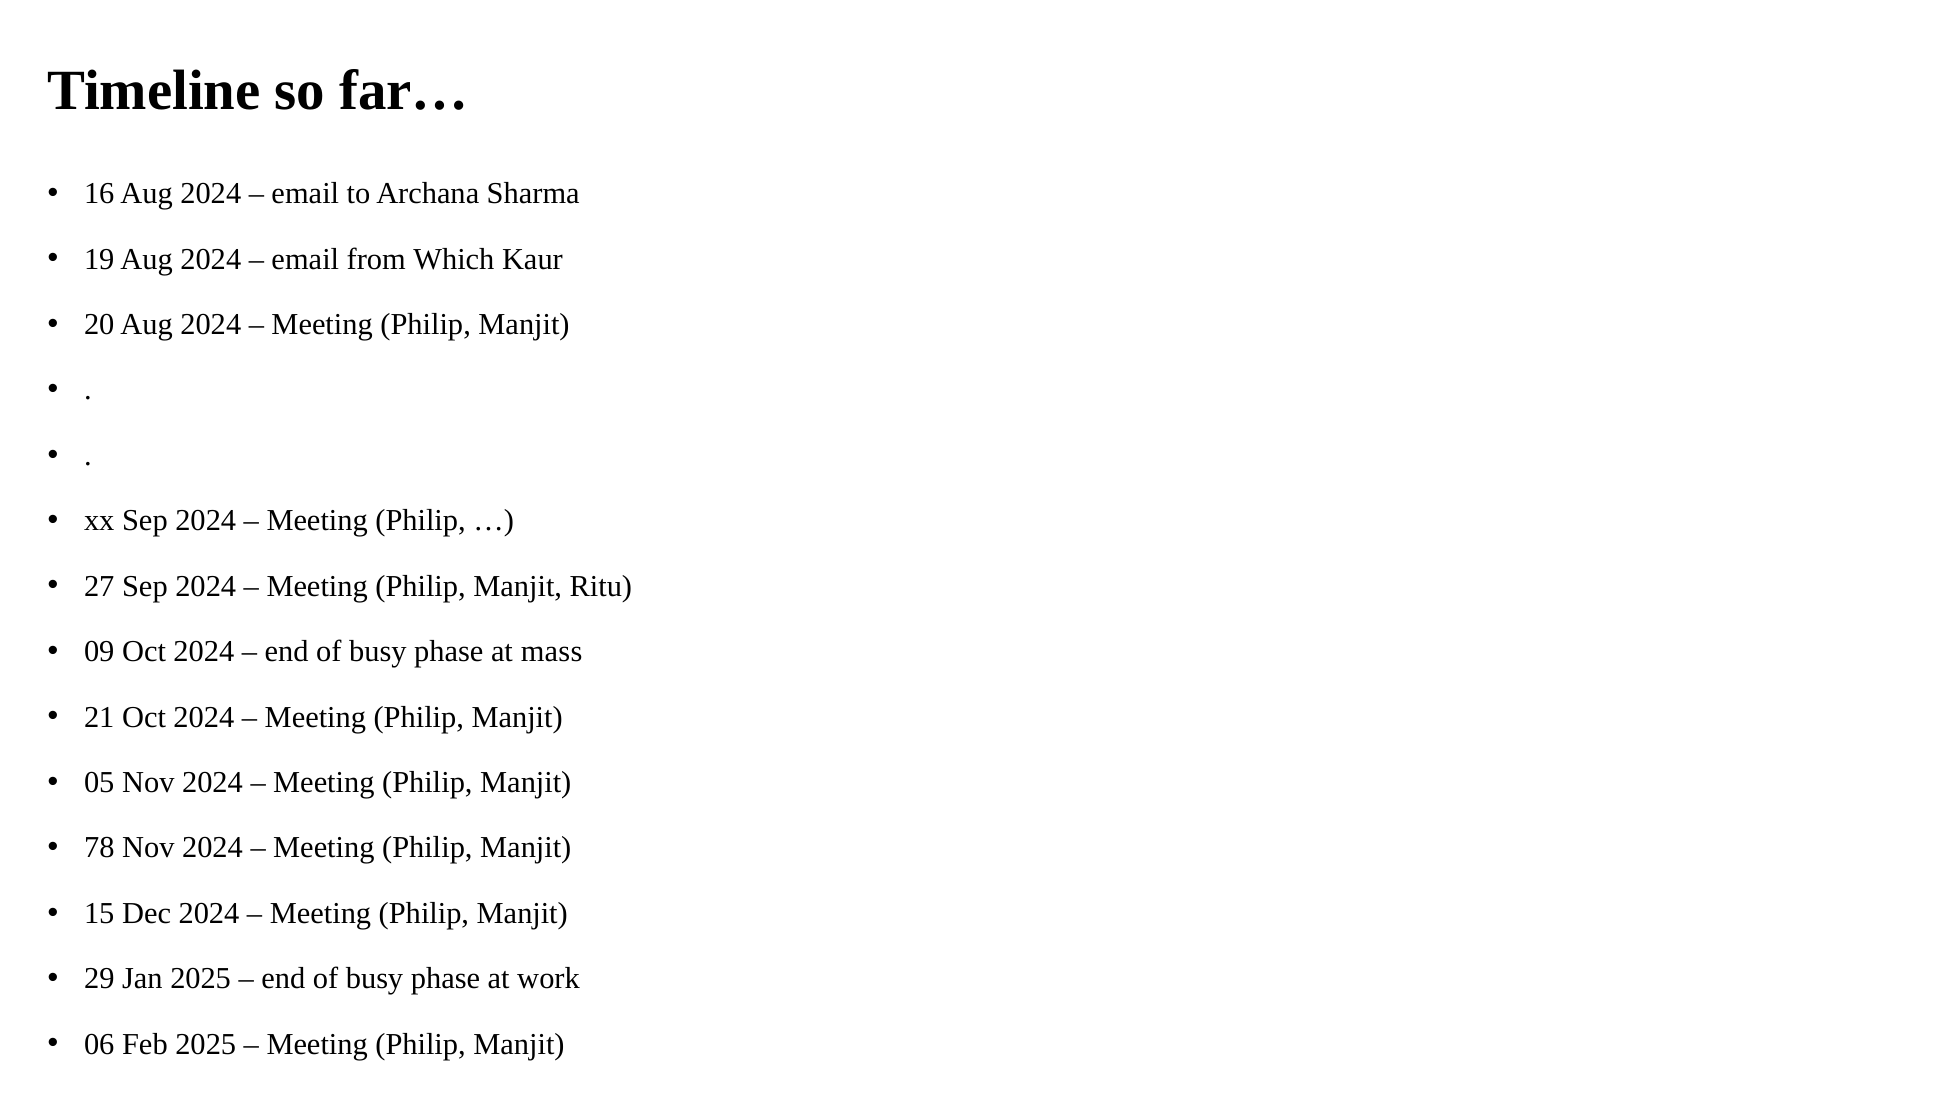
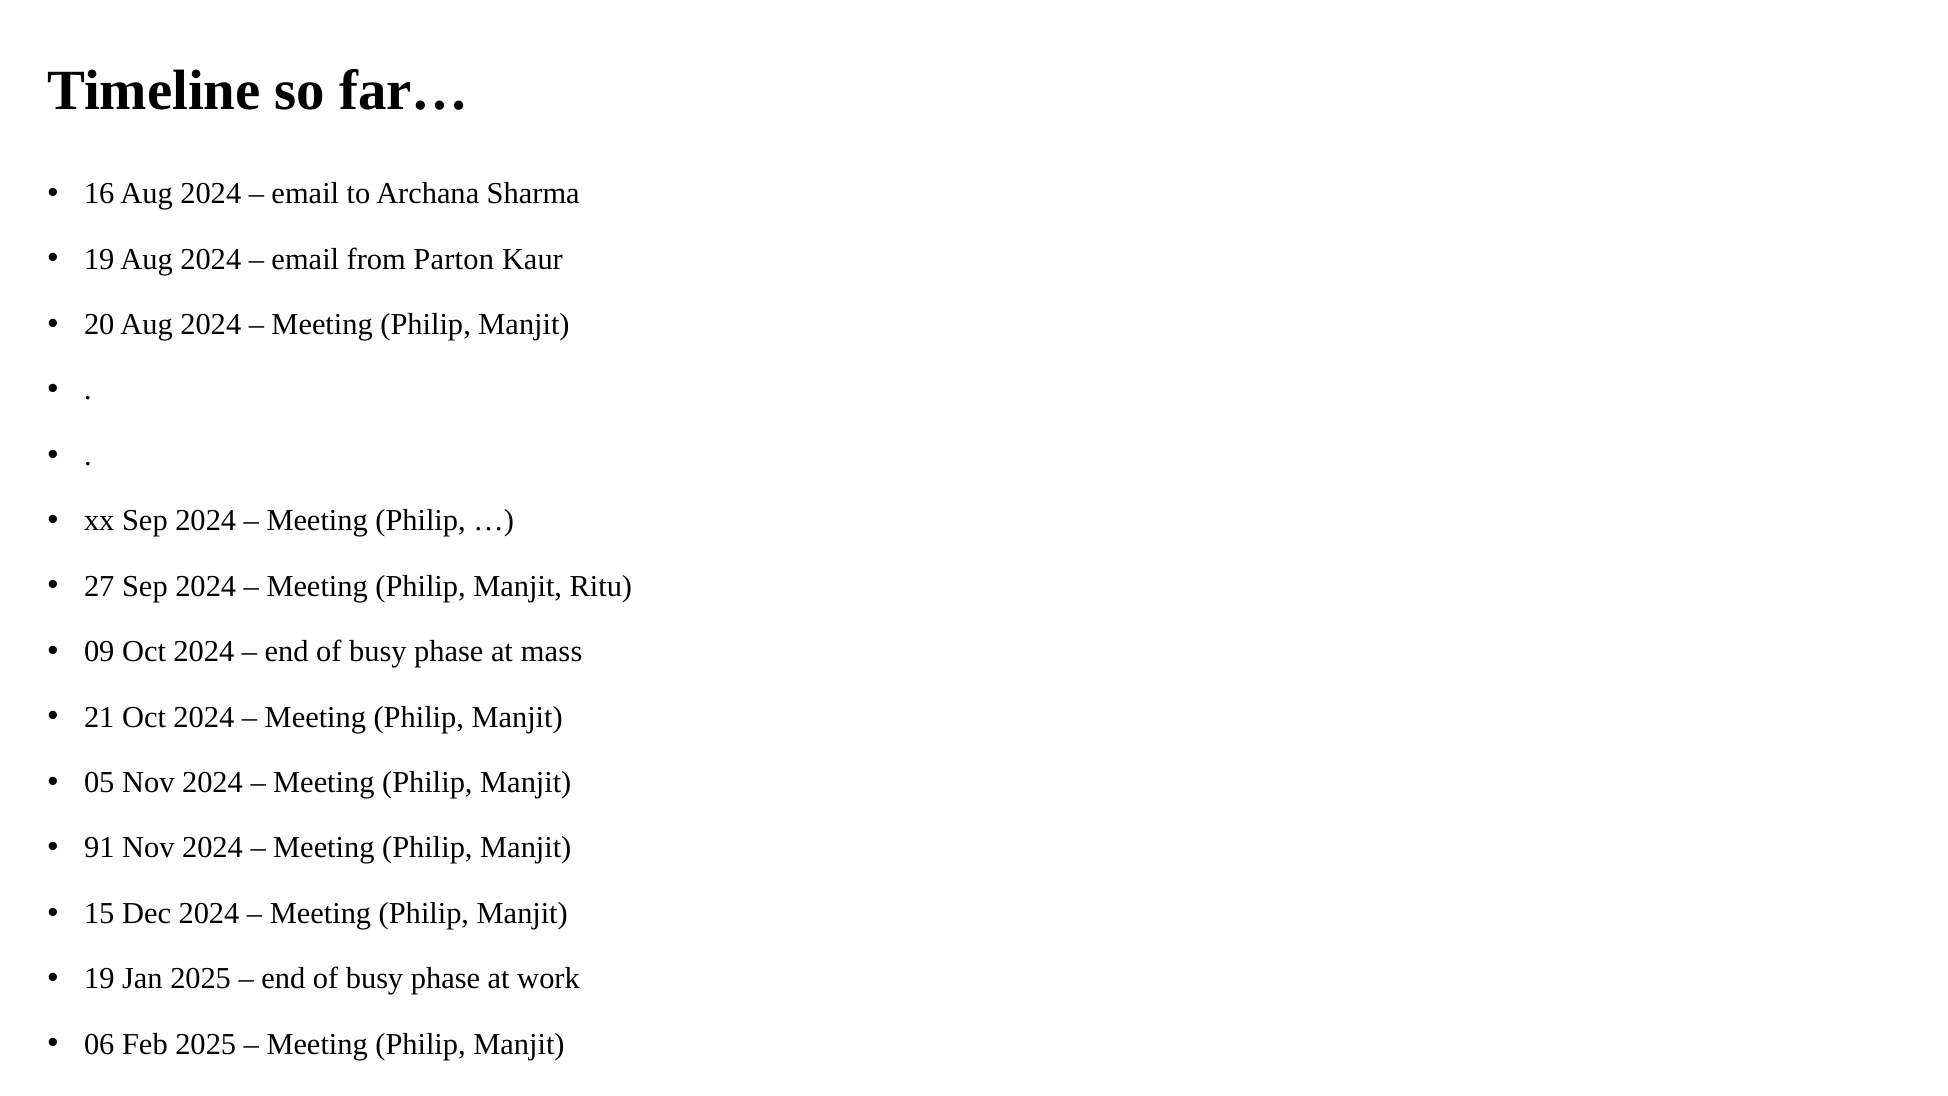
Which: Which -> Parton
78: 78 -> 91
29 at (99, 978): 29 -> 19
